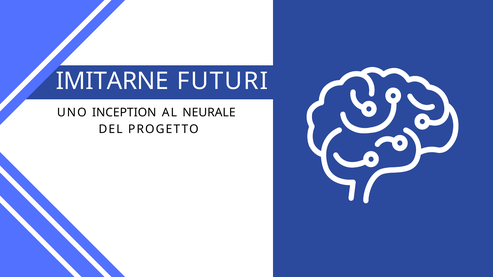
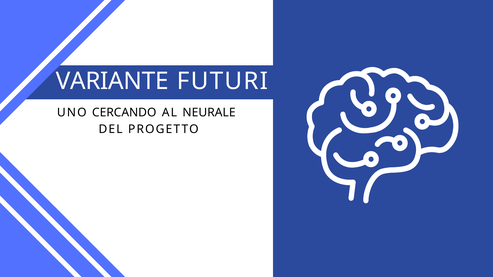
IMITARNE: IMITARNE -> VARIANTE
INCEPTION: INCEPTION -> CERCANDO
